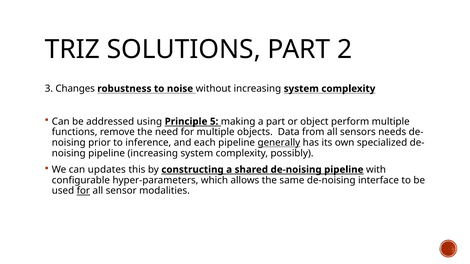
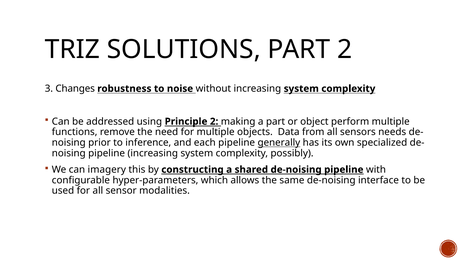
Principle 5: 5 -> 2
updates: updates -> imagery
for at (83, 191) underline: present -> none
